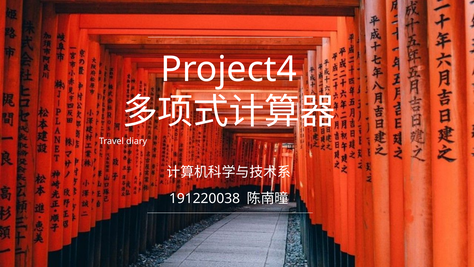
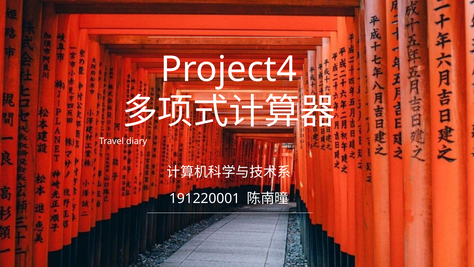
191220038: 191220038 -> 191220001
